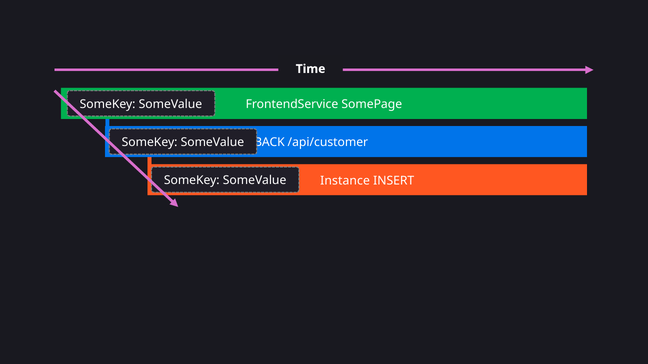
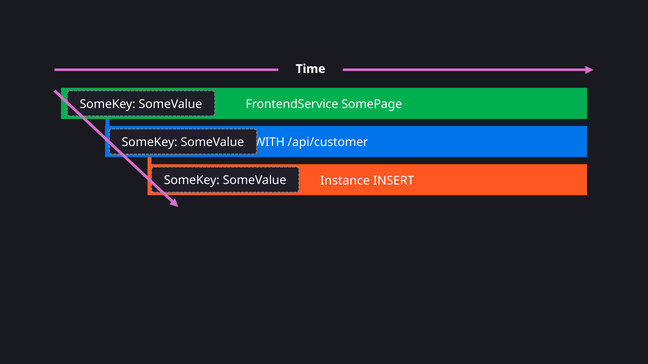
BACK: BACK -> WITH
